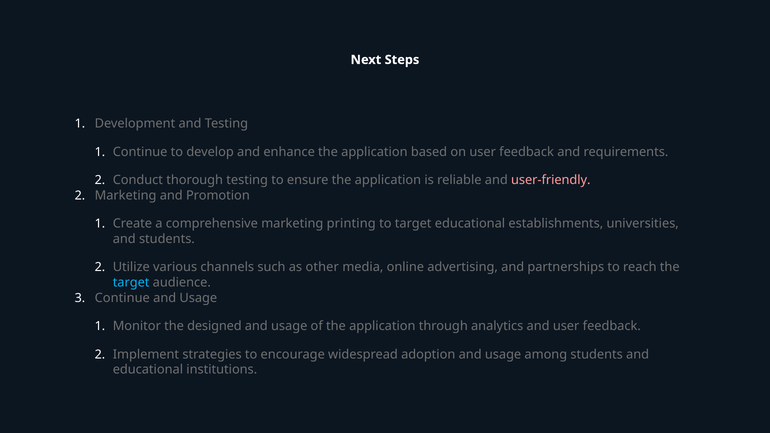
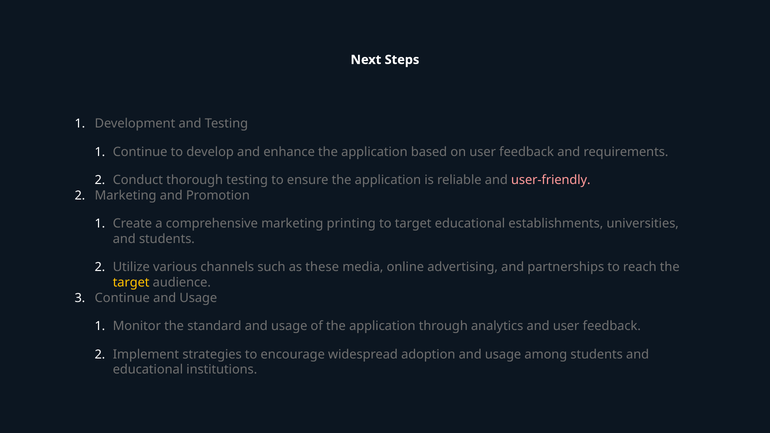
other: other -> these
target at (131, 283) colour: light blue -> yellow
designed: designed -> standard
